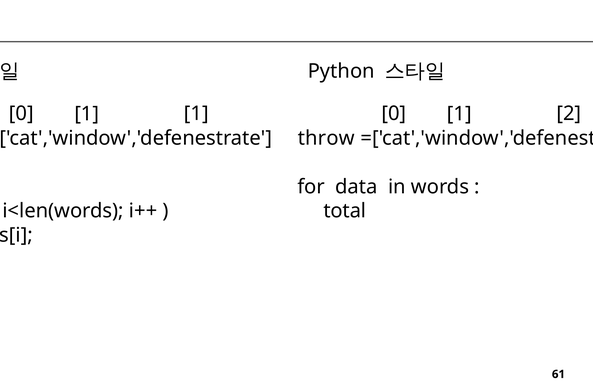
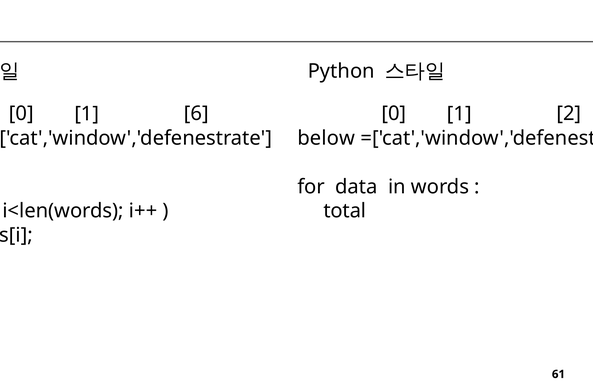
1 1: 1 -> 6
throw: throw -> below
